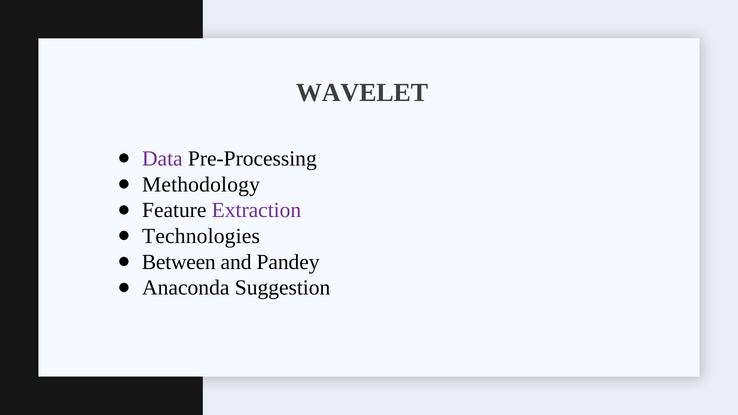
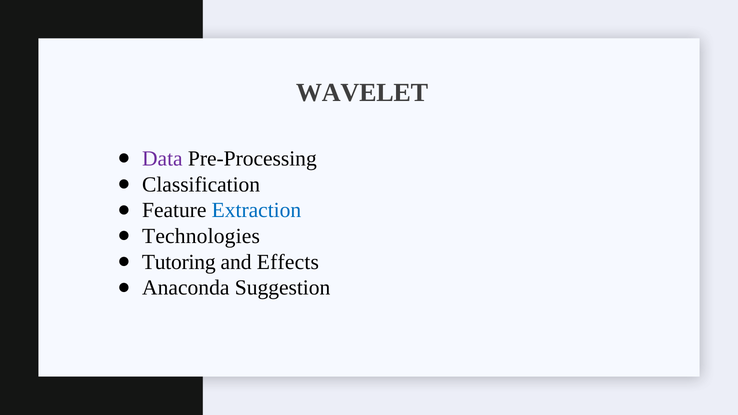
Methodology: Methodology -> Classification
Extraction colour: purple -> blue
Between: Between -> Tutoring
Pandey: Pandey -> Effects
